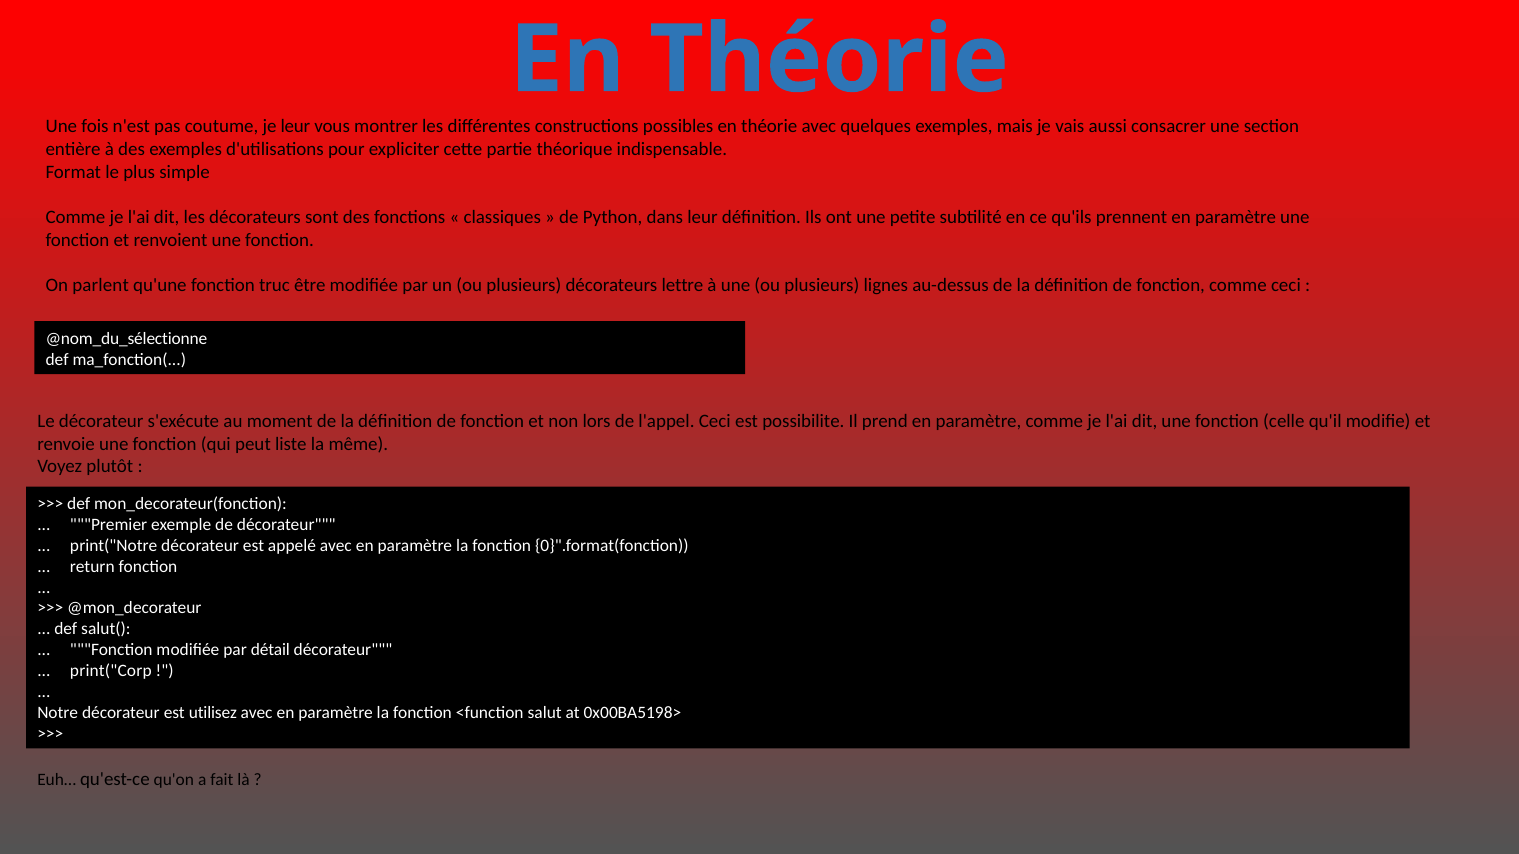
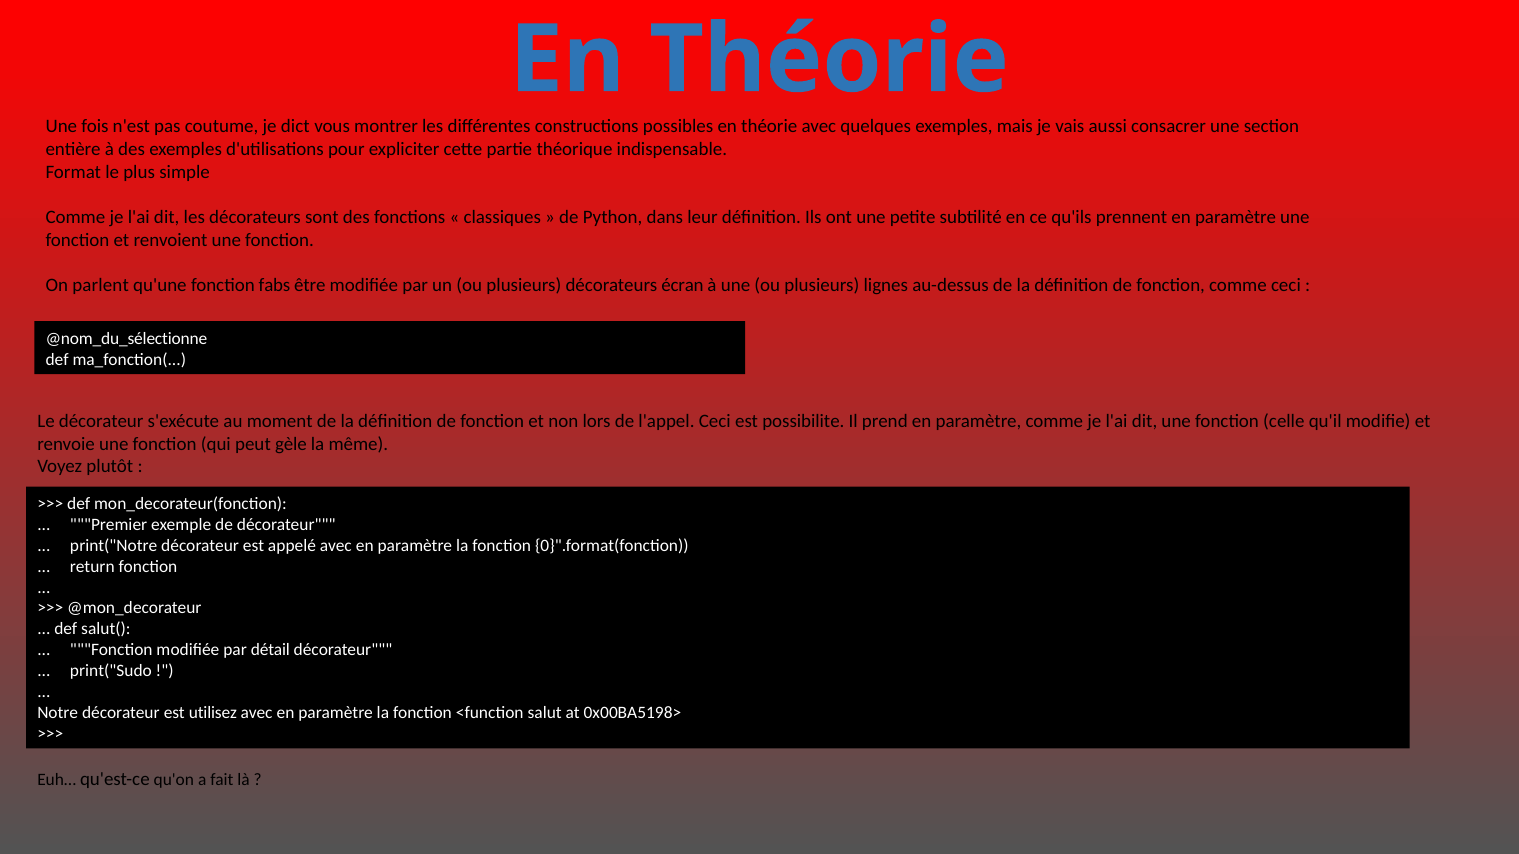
je leur: leur -> dict
truc: truc -> fabs
lettre: lettre -> écran
liste: liste -> gèle
print("Corp: print("Corp -> print("Sudo
